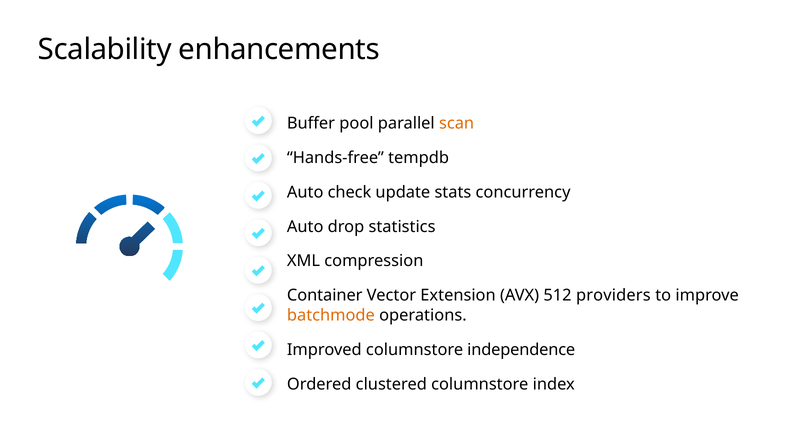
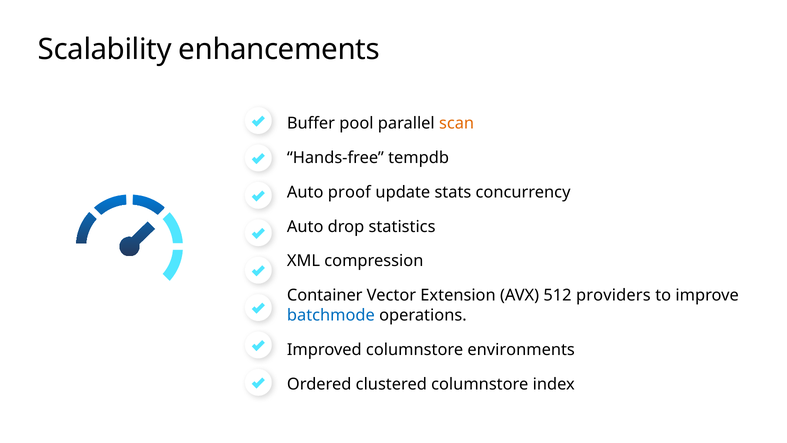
check: check -> proof
batchmode colour: orange -> blue
independence: independence -> environments
